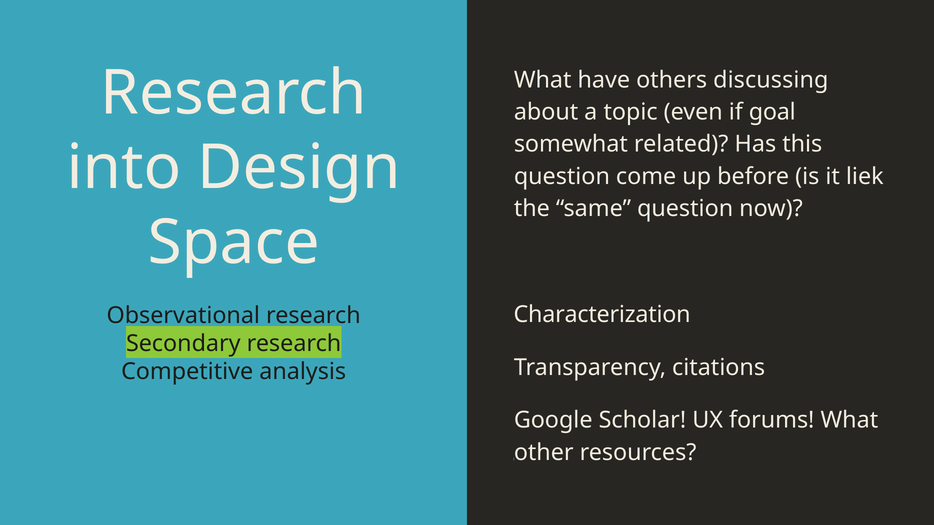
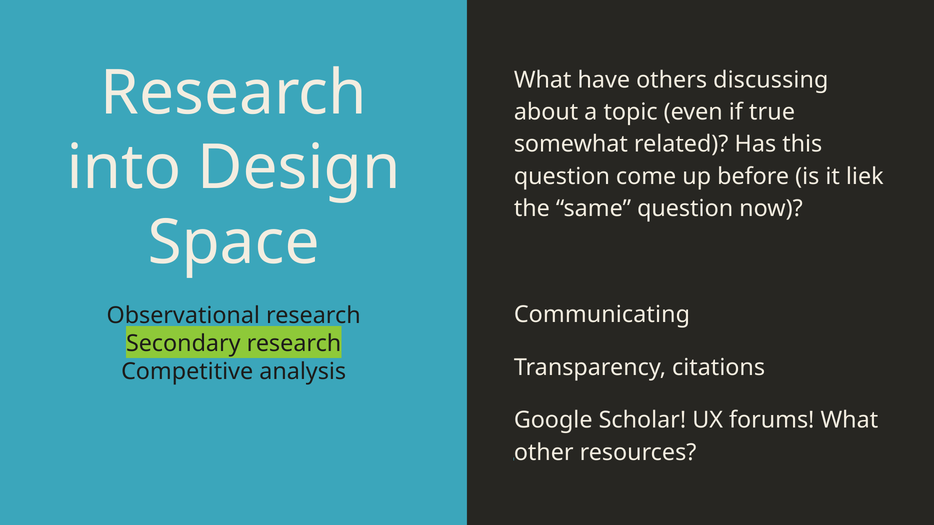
goal: goal -> true
Characterization: Characterization -> Communicating
